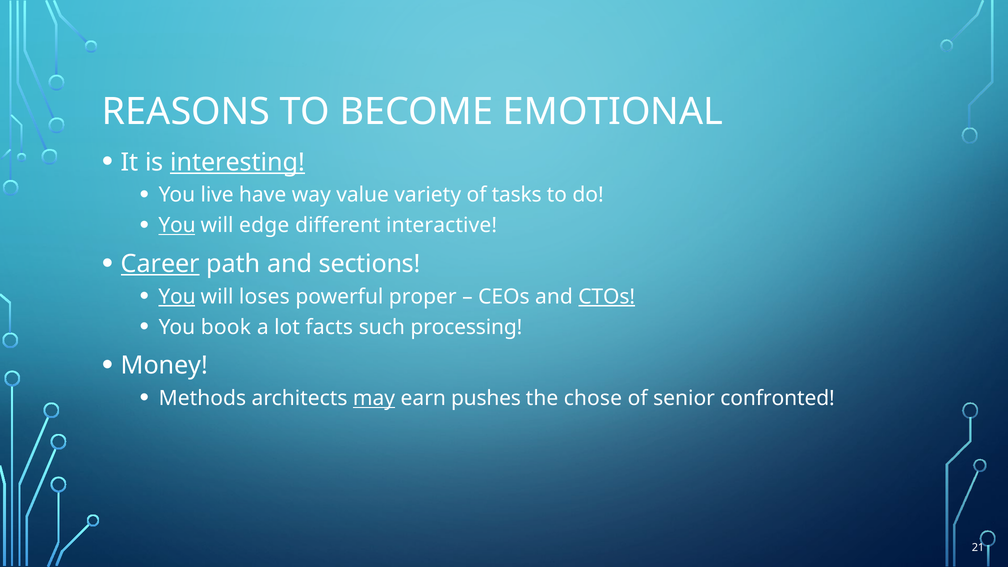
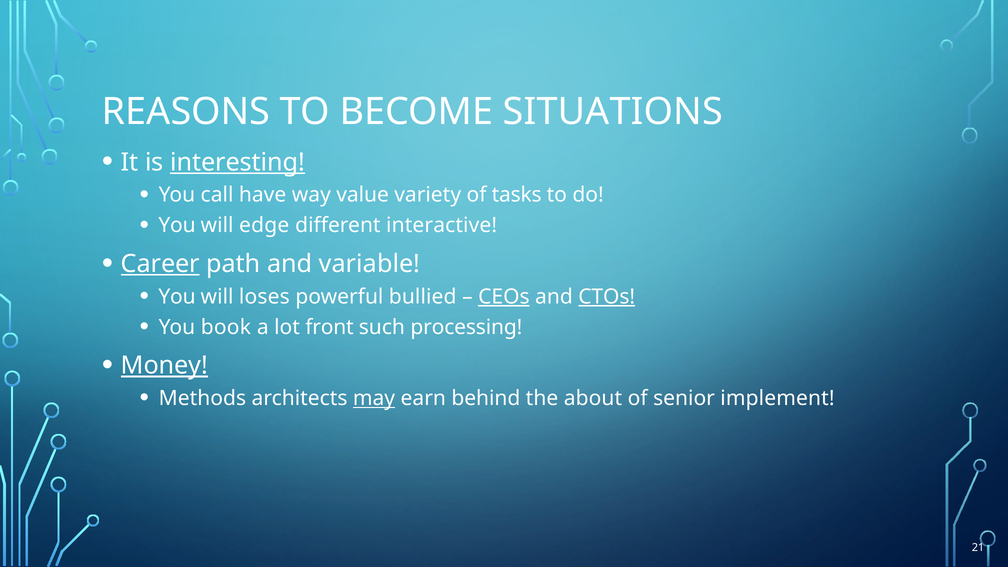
EMOTIONAL: EMOTIONAL -> SITUATIONS
live: live -> call
You at (177, 225) underline: present -> none
sections: sections -> variable
You at (177, 297) underline: present -> none
proper: proper -> bullied
CEOs underline: none -> present
facts: facts -> front
Money underline: none -> present
pushes: pushes -> behind
chose: chose -> about
confronted: confronted -> implement
